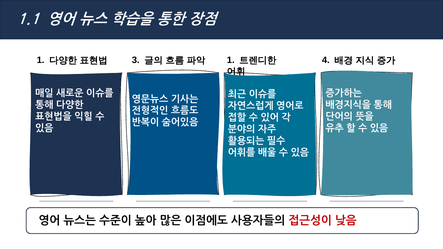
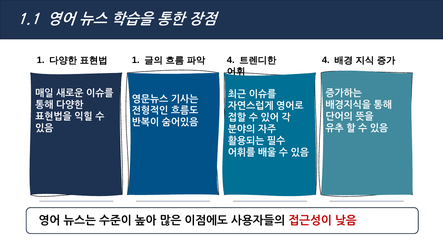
3 at (136, 60): 3 -> 1
1 at (231, 60): 1 -> 4
